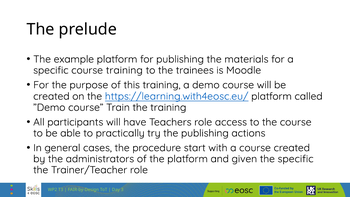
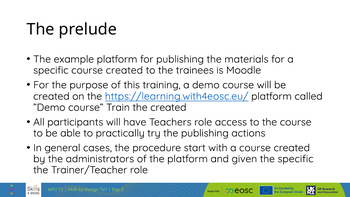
specific course training: training -> created
the training: training -> created
